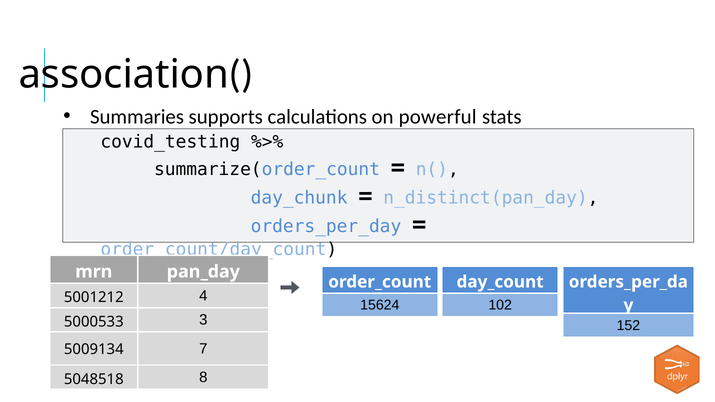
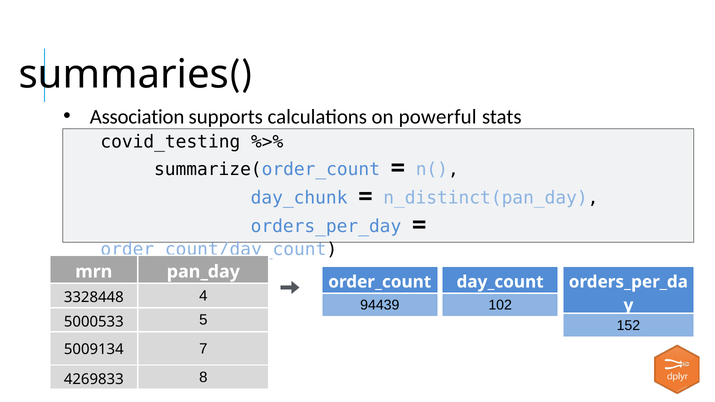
association: association -> summaries
Summaries: Summaries -> Association
5001212: 5001212 -> 3328448
15624: 15624 -> 94439
3: 3 -> 5
5048518: 5048518 -> 4269833
